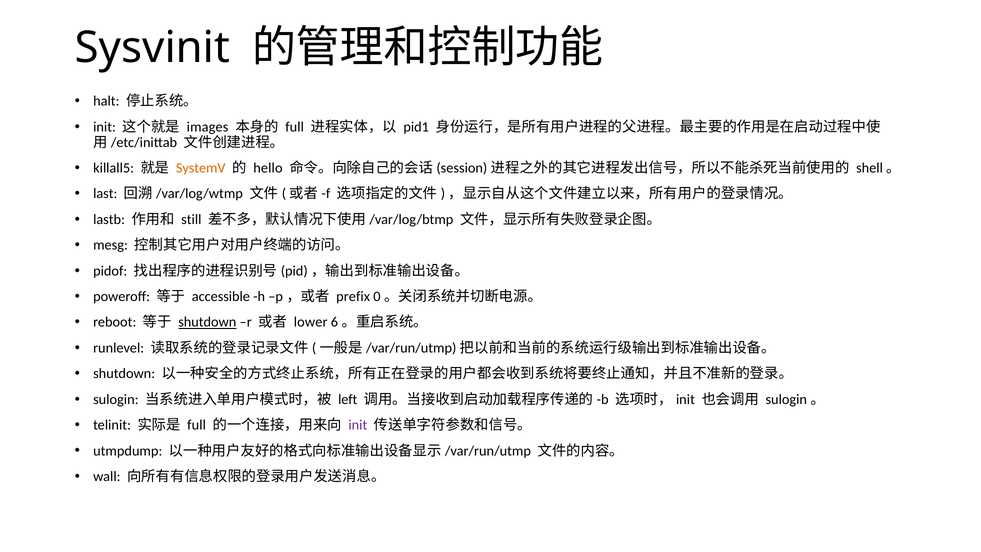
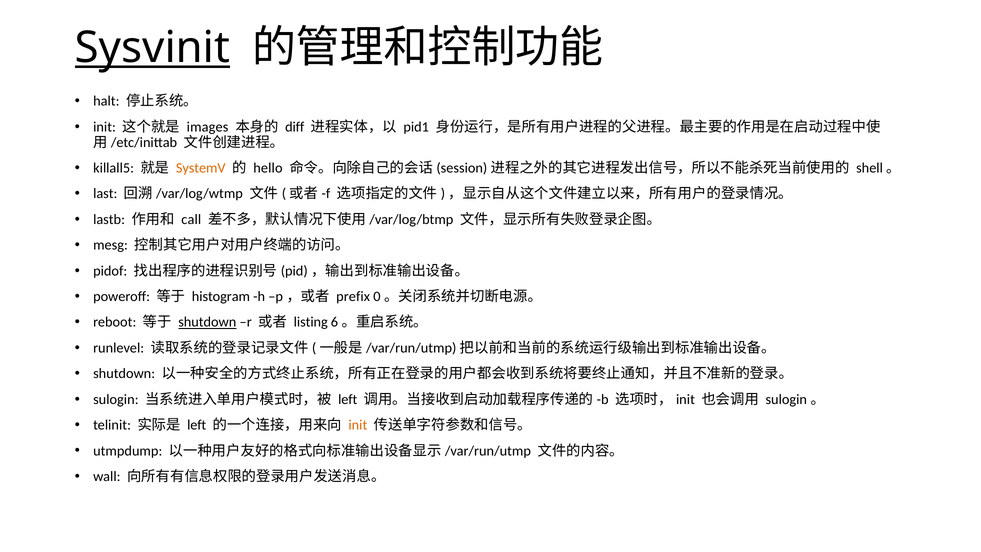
Sysvinit underline: none -> present
full at (295, 127): full -> diff
still: still -> call
accessible: accessible -> histogram
lower: lower -> listing
full at (197, 425): full -> left
init at (358, 425) colour: purple -> orange
